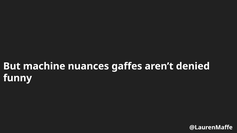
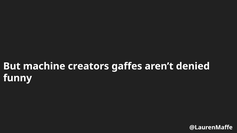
nuances: nuances -> creators
